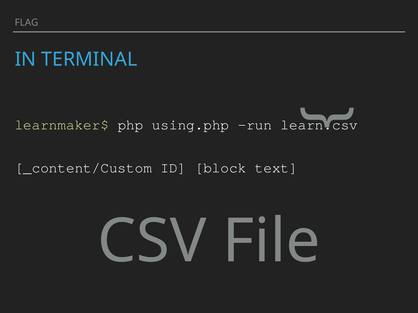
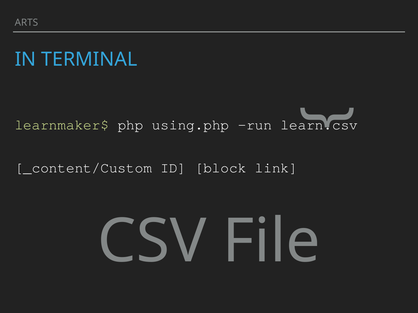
FLAG: FLAG -> ARTS
text: text -> link
